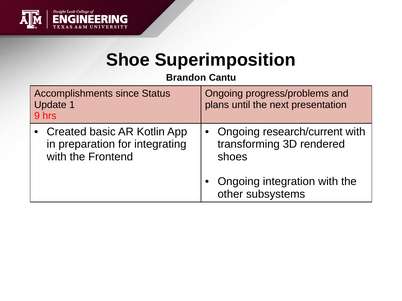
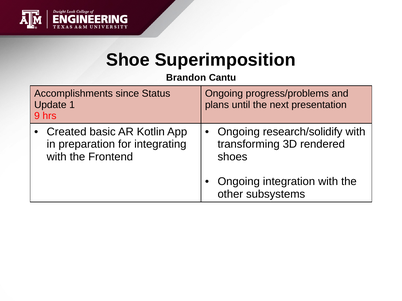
research/current: research/current -> research/solidify
